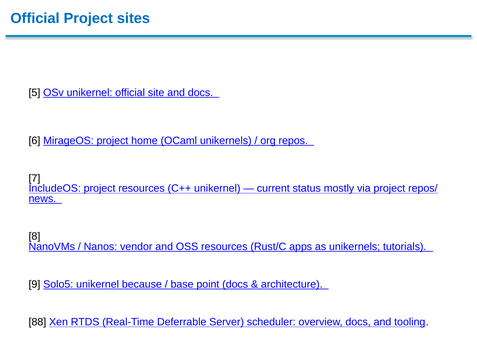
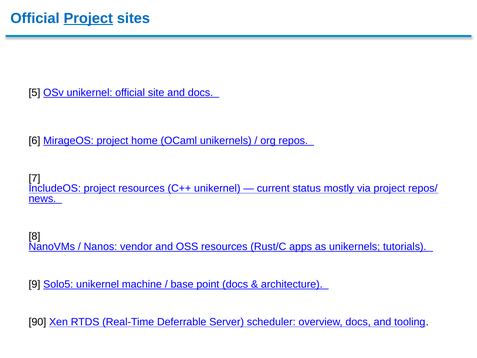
Project at (88, 18) underline: none -> present
because: because -> machine
88: 88 -> 90
